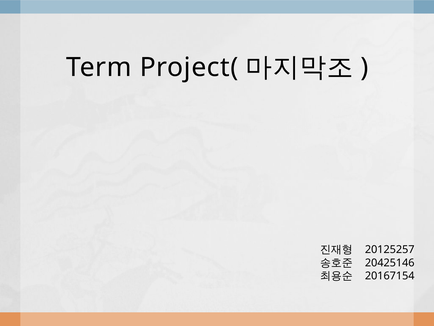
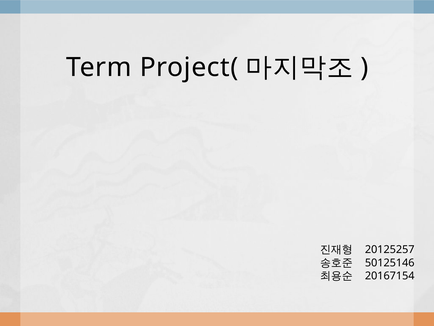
20425146: 20425146 -> 50125146
